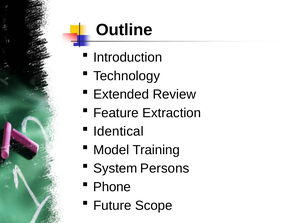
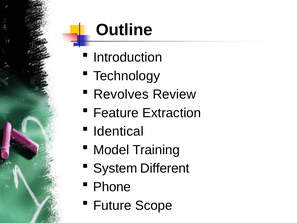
Extended: Extended -> Revolves
Persons: Persons -> Different
